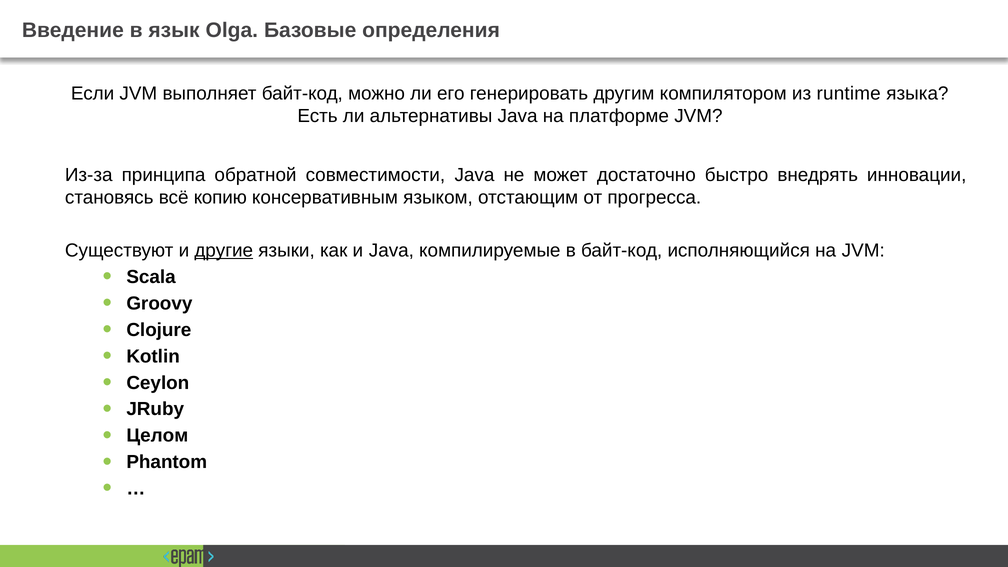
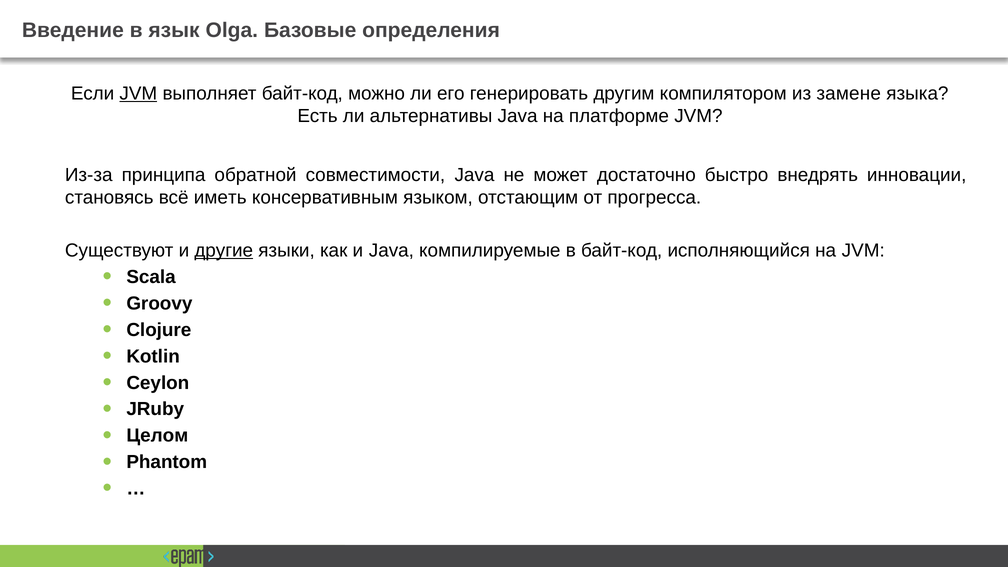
JVM at (138, 93) underline: none -> present
runtime: runtime -> замене
копию: копию -> иметь
